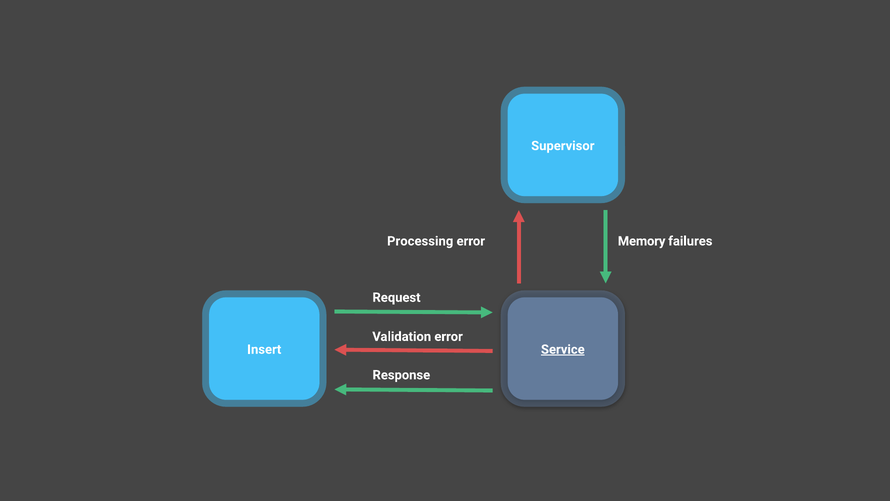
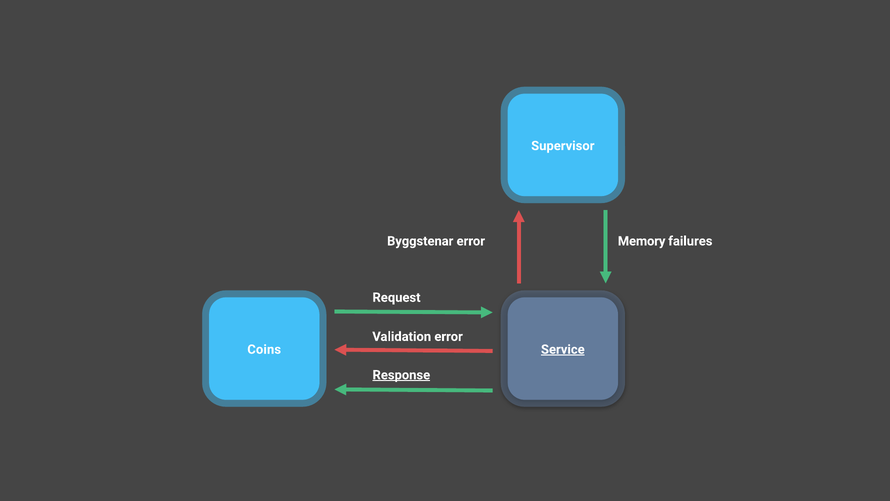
Processing: Processing -> Byggstenar
Insert: Insert -> Coins
Response underline: none -> present
